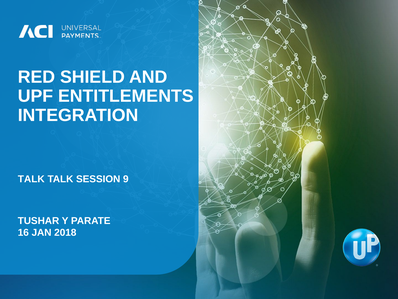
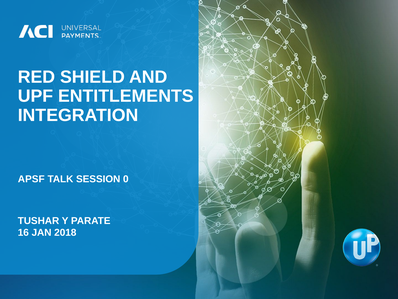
TALK at (31, 179): TALK -> APSF
9: 9 -> 0
